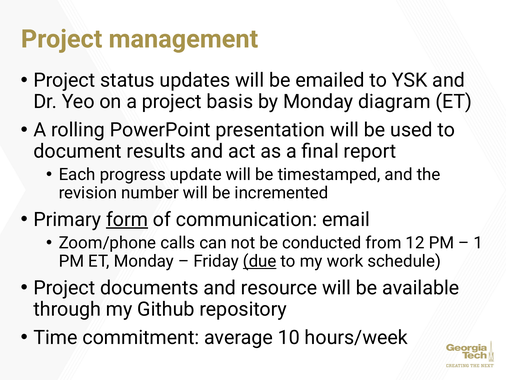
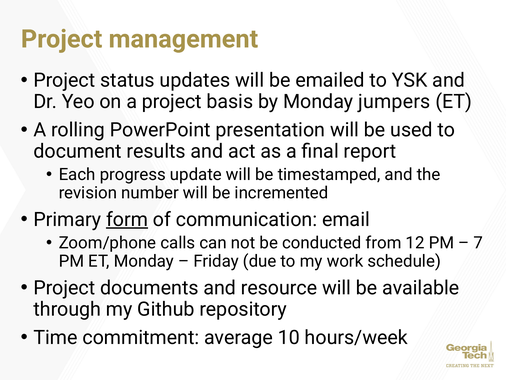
diagram: diagram -> jumpers
1: 1 -> 7
due underline: present -> none
